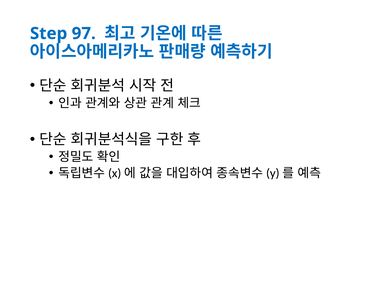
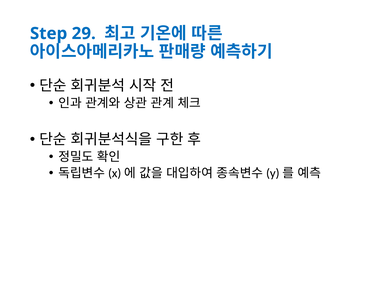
97: 97 -> 29
